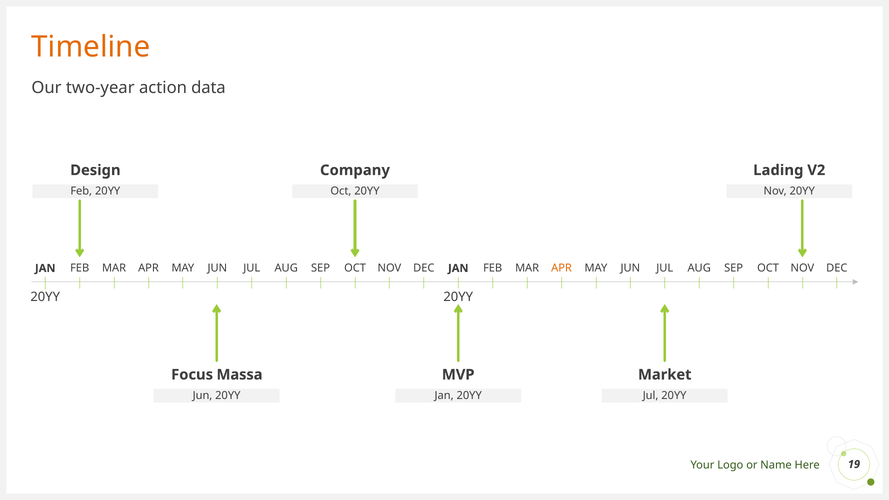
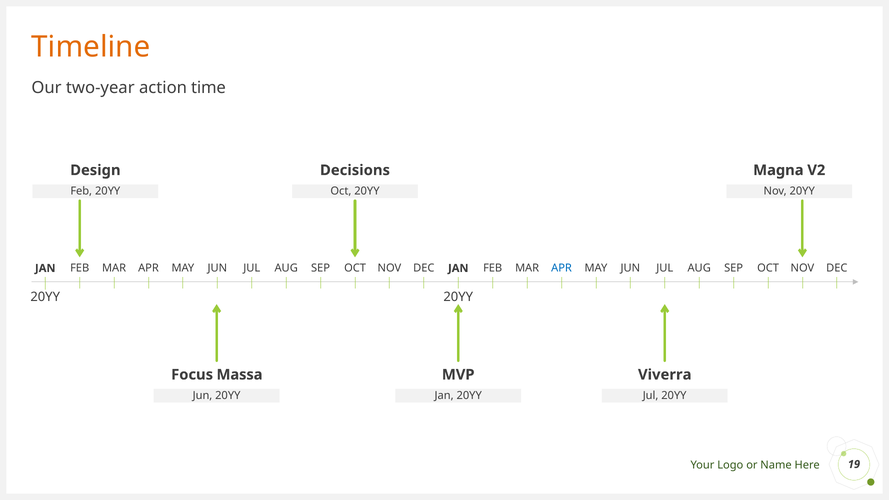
data: data -> time
Company: Company -> Decisions
Lading: Lading -> Magna
APR at (562, 268) colour: orange -> blue
Market: Market -> Viverra
